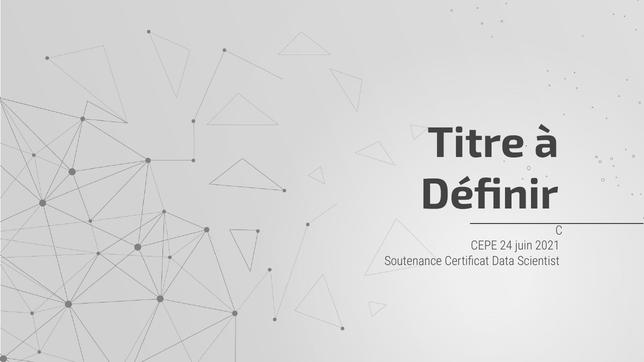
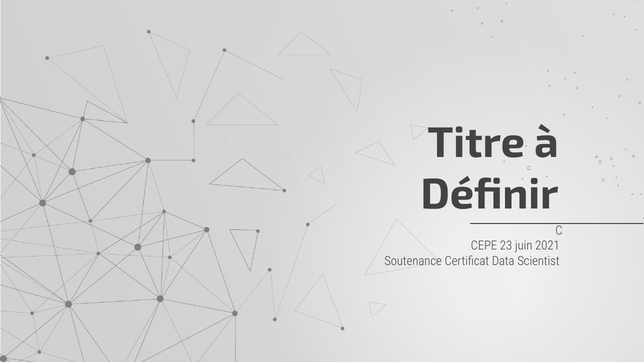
24: 24 -> 23
